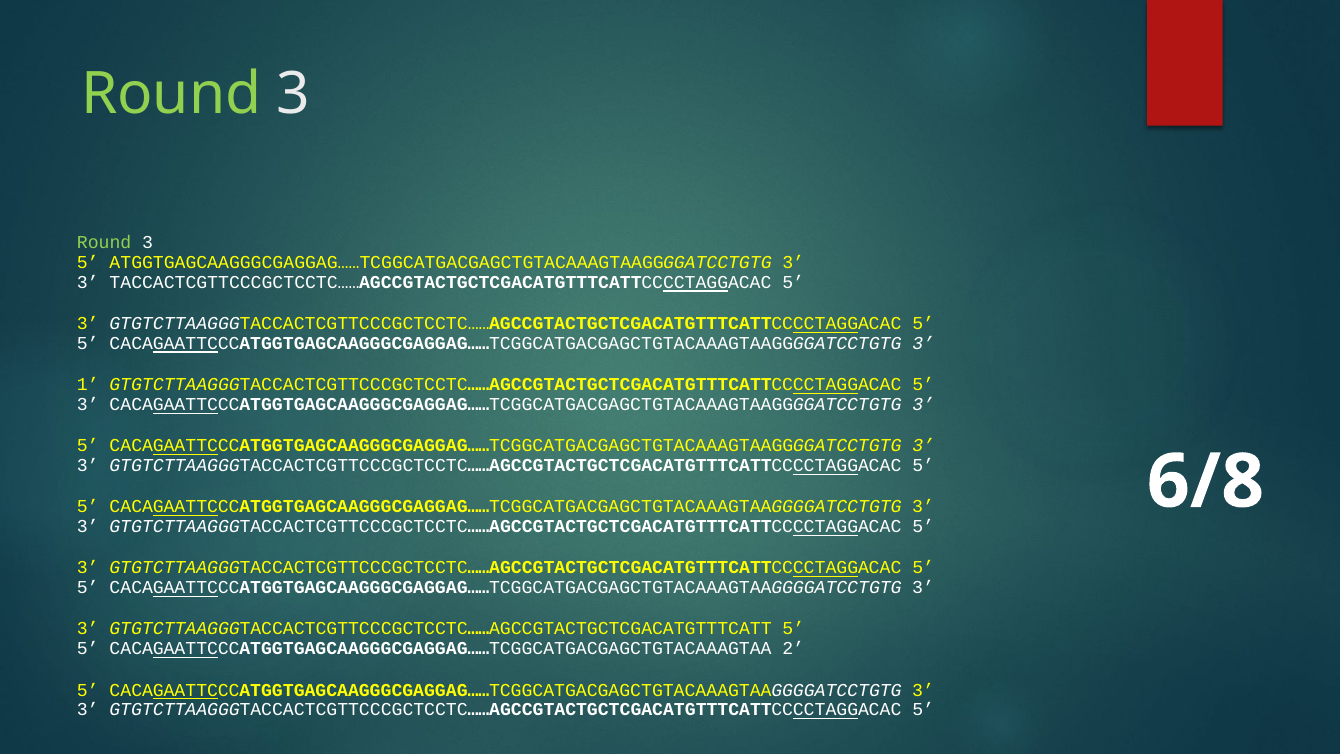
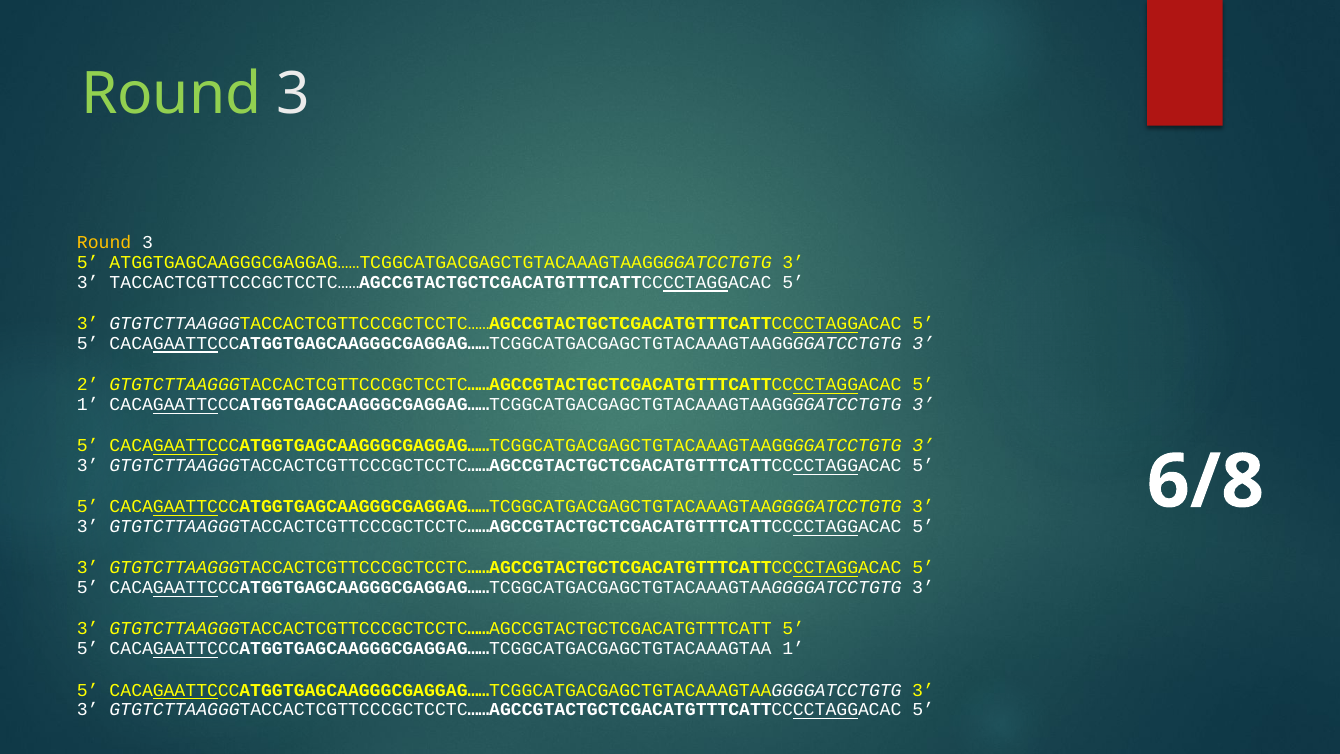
Round at (104, 243) colour: light green -> yellow
1: 1 -> 2
3 at (88, 404): 3 -> 1
CACAGAATTCCCATGGTGAGCAAGGGCGAGGAG……TCGGCATGACGAGCTGTACAAAGTAA 2: 2 -> 1
